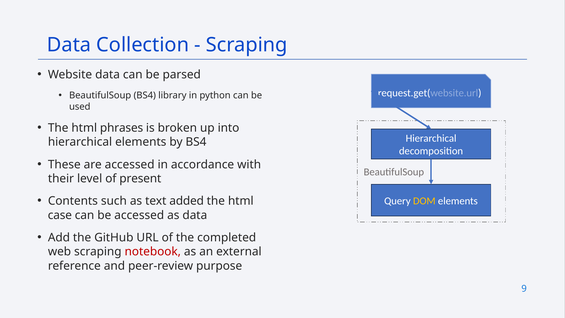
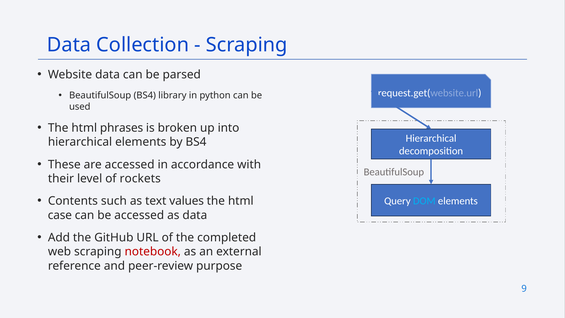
present: present -> rockets
added: added -> values
DOM colour: yellow -> light blue
